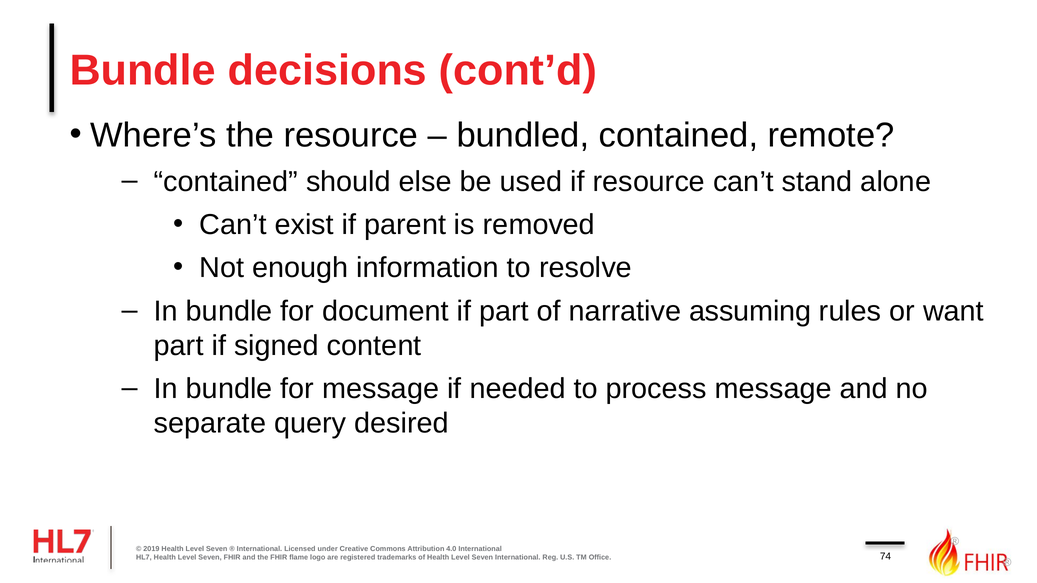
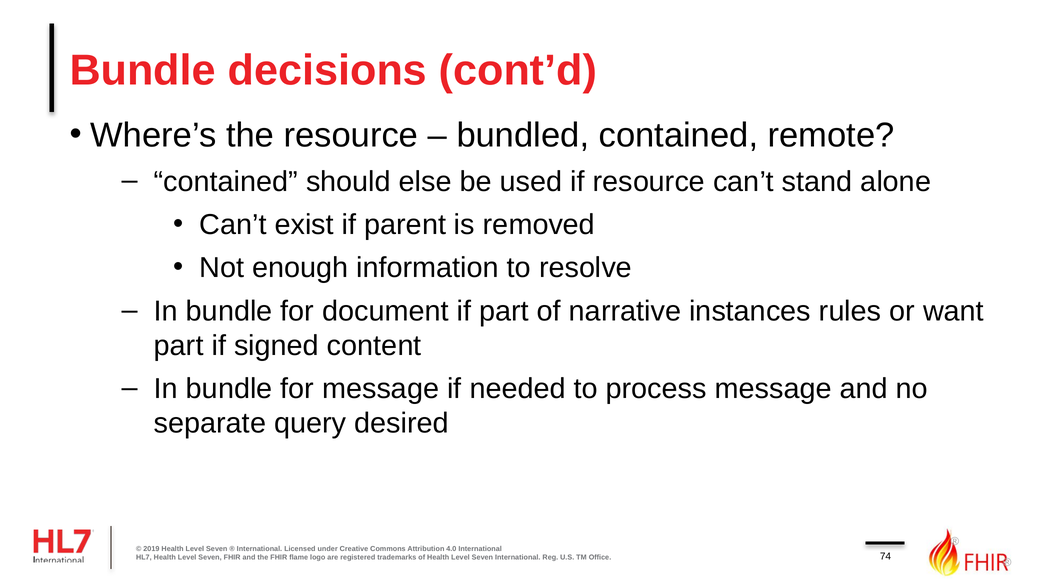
assuming: assuming -> instances
